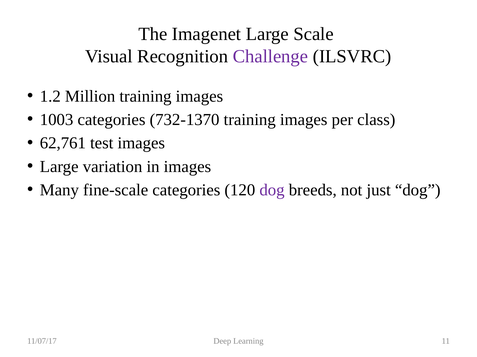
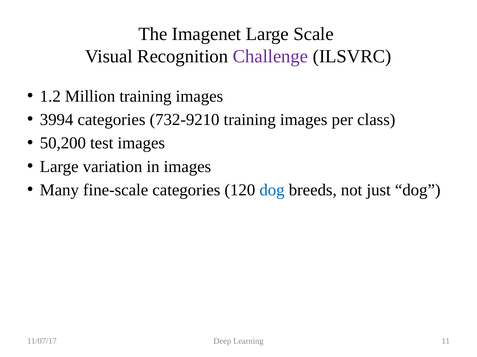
1003: 1003 -> 3994
732-1370: 732-1370 -> 732-9210
62,761: 62,761 -> 50,200
dog at (272, 190) colour: purple -> blue
